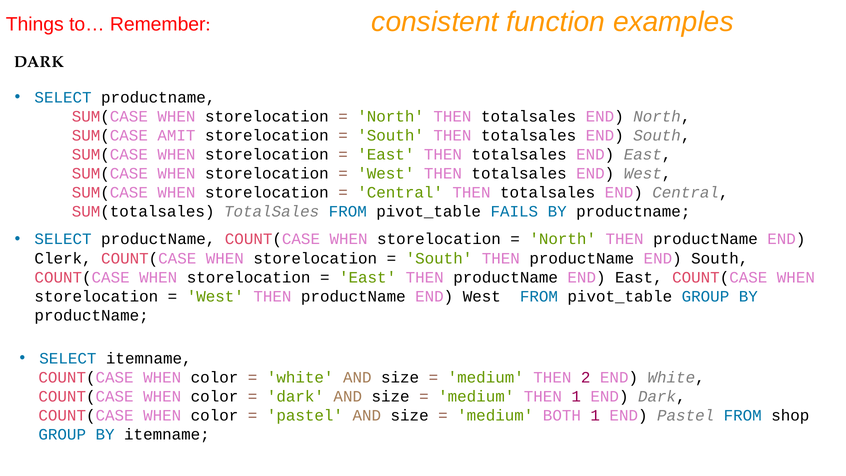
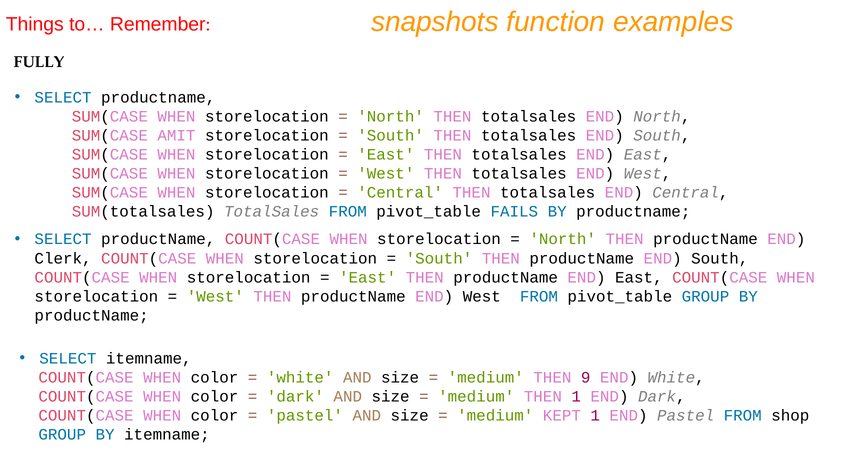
consistent: consistent -> snapshots
DARK at (39, 62): DARK -> FULLY
2: 2 -> 9
BOTH: BOTH -> KEPT
